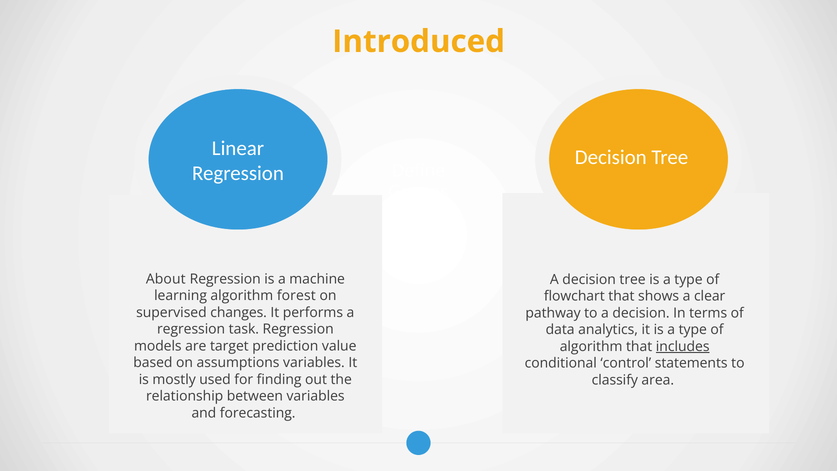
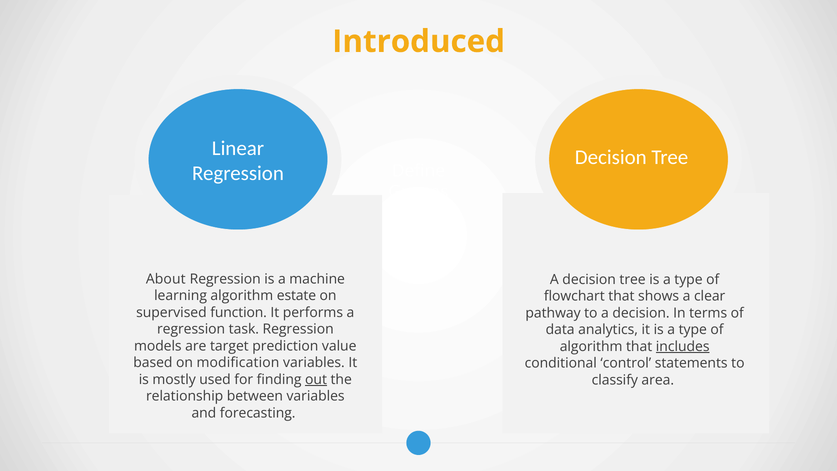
forest: forest -> estate
changes: changes -> function
assumptions: assumptions -> modification
out underline: none -> present
